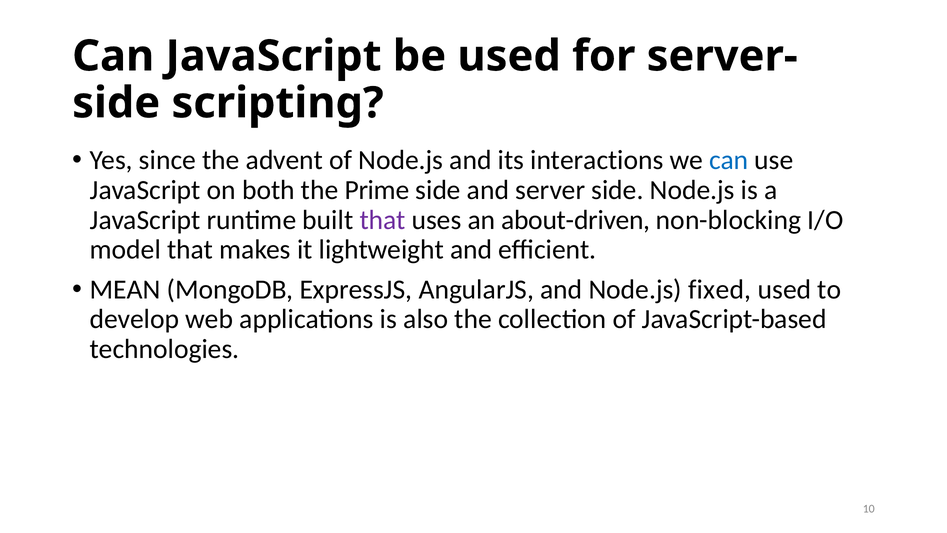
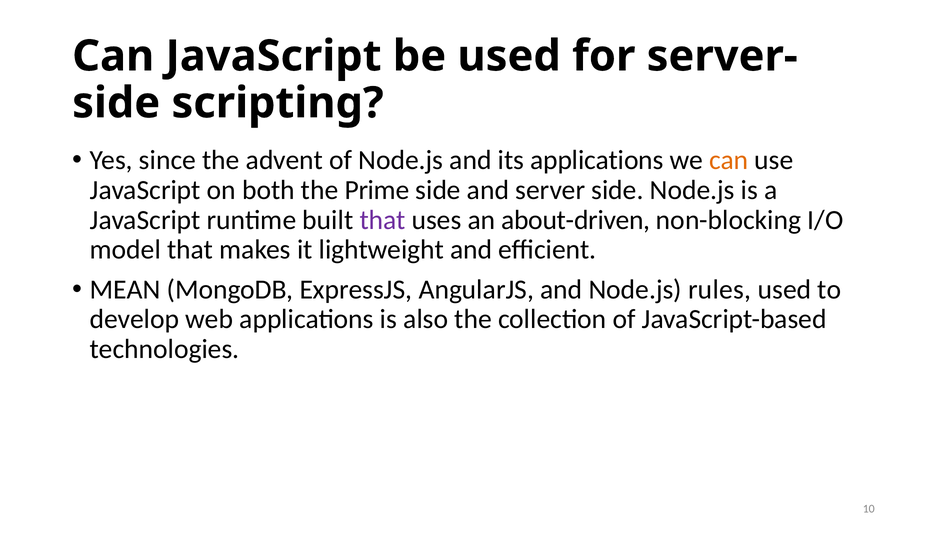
its interactions: interactions -> applications
can at (729, 160) colour: blue -> orange
fixed: fixed -> rules
